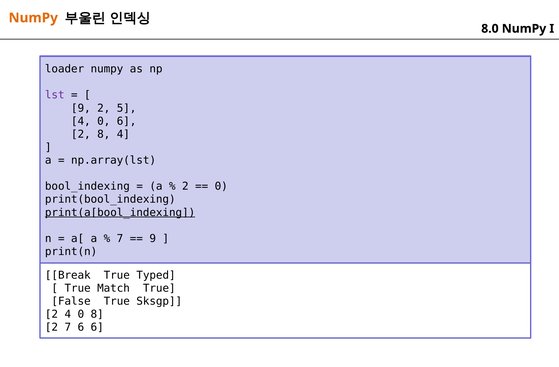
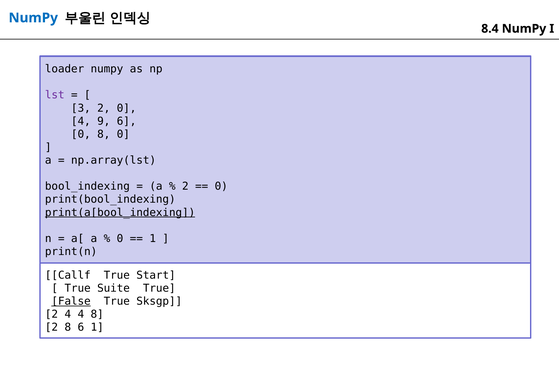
NumPy at (33, 18) colour: orange -> blue
8.0: 8.0 -> 8.4
9 at (81, 108): 9 -> 3
2 5: 5 -> 0
0 at (104, 121): 0 -> 9
2 at (81, 134): 2 -> 0
8 4: 4 -> 0
7 at (120, 239): 7 -> 0
9 at (153, 239): 9 -> 1
Break: Break -> Callf
Typed: Typed -> Start
Match: Match -> Suite
False underline: none -> present
2 4 0: 0 -> 4
2 7: 7 -> 8
6 6: 6 -> 1
